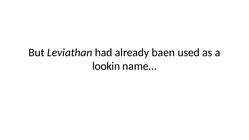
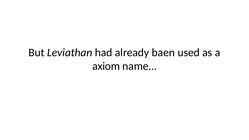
lookin: lookin -> axiom
